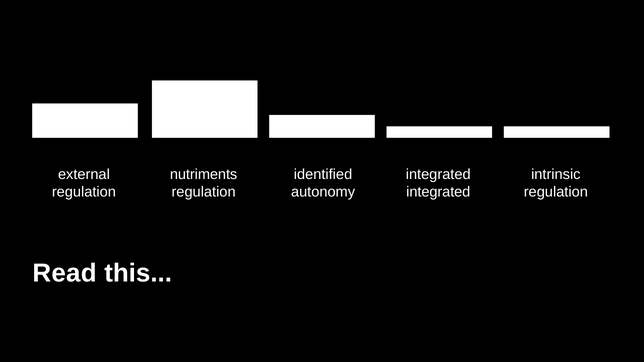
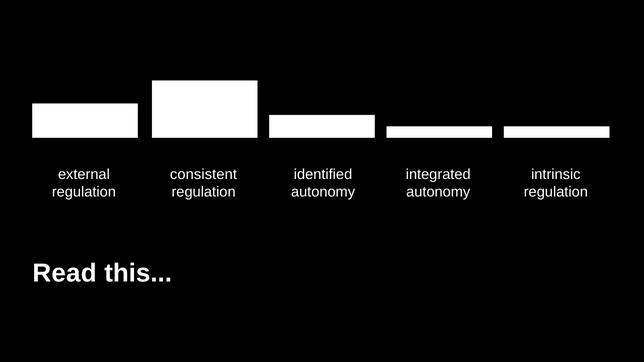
nutriments: nutriments -> consistent
integrated at (438, 192): integrated -> autonomy
